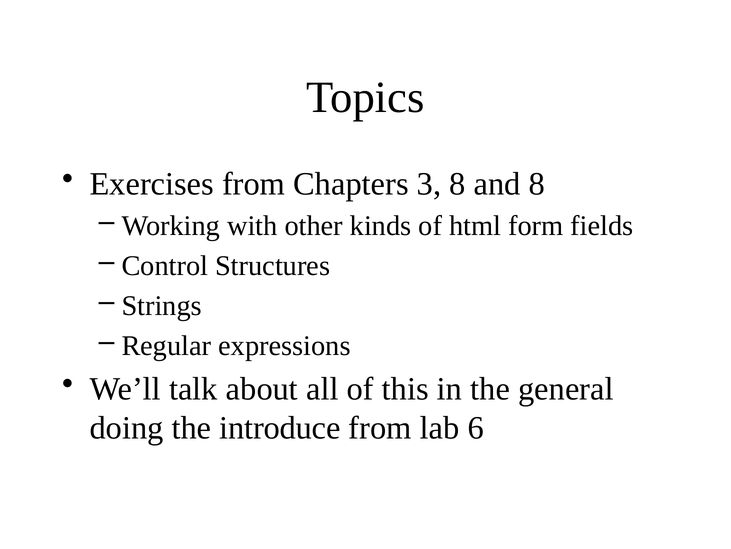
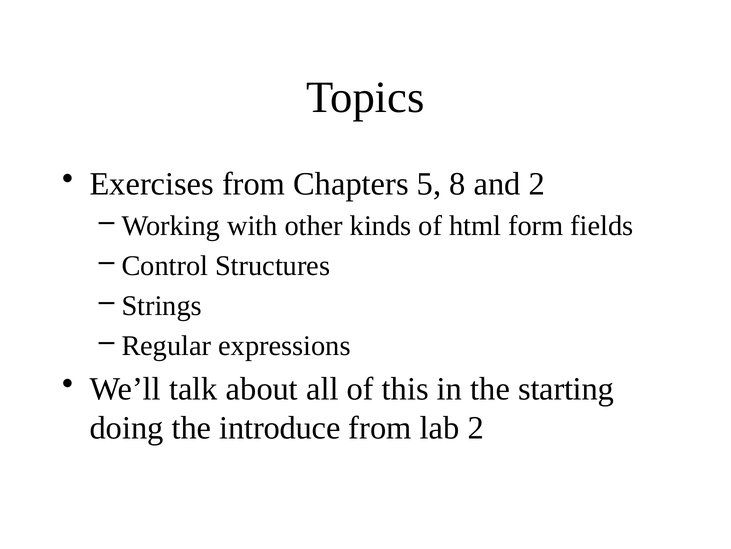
3: 3 -> 5
and 8: 8 -> 2
general: general -> starting
lab 6: 6 -> 2
